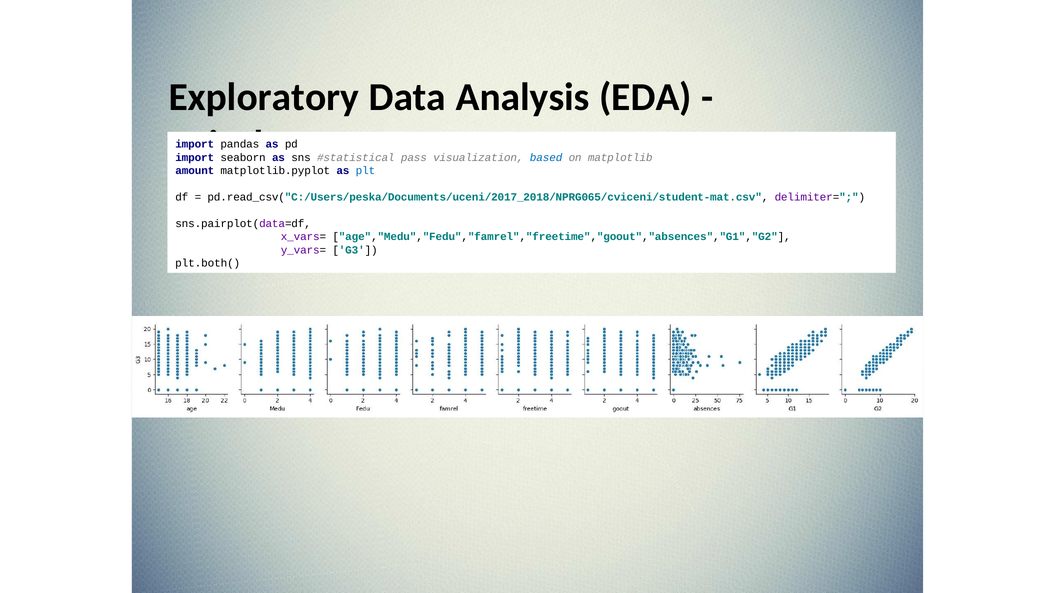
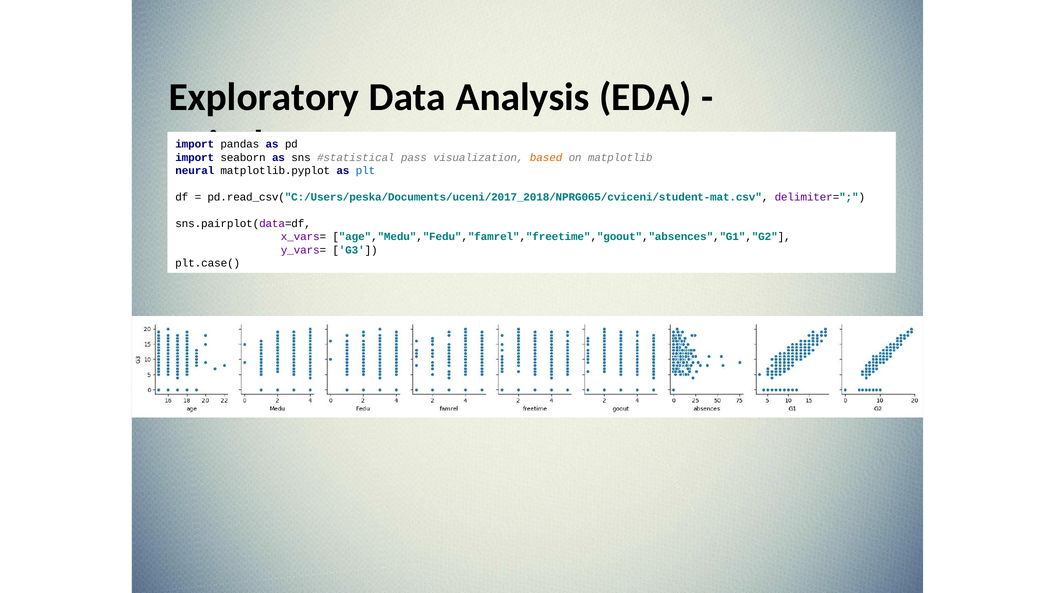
based colour: blue -> orange
amount: amount -> neural
plt.both(: plt.both( -> plt.case(
